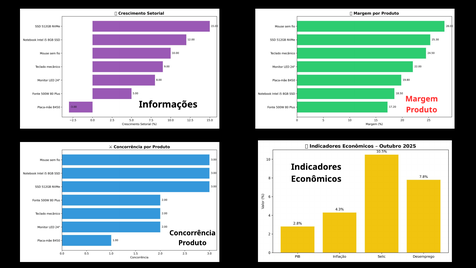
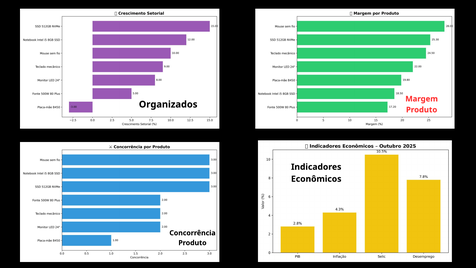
Informações: Informações -> Organizados
